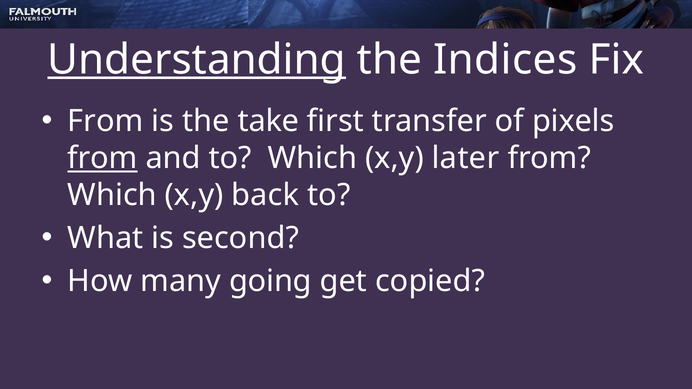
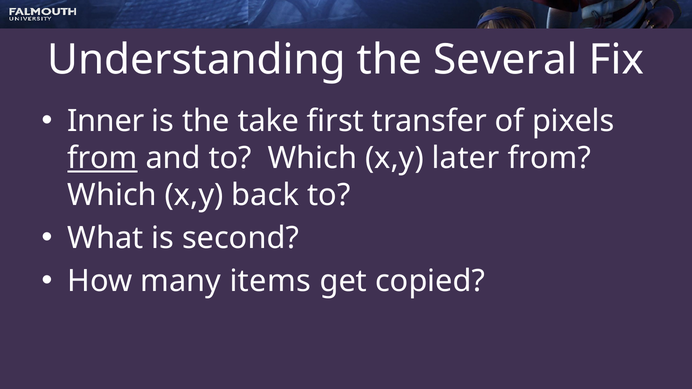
Understanding underline: present -> none
Indices: Indices -> Several
From at (105, 121): From -> Inner
going: going -> items
